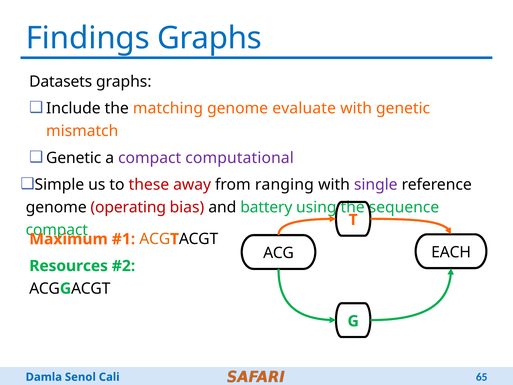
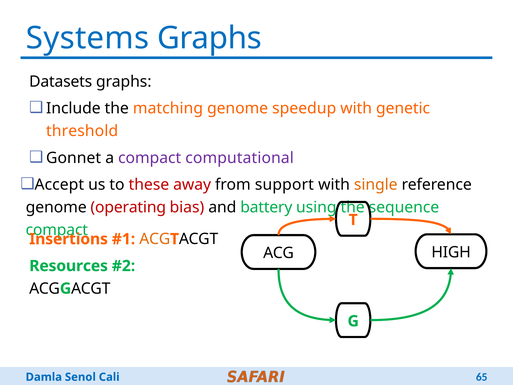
Findings: Findings -> Systems
evaluate: evaluate -> speedup
mismatch: mismatch -> threshold
Genetic at (74, 158): Genetic -> Gonnet
Simple: Simple -> Accept
ranging: ranging -> support
single colour: purple -> orange
Maximum: Maximum -> Insertions
EACH: EACH -> HIGH
